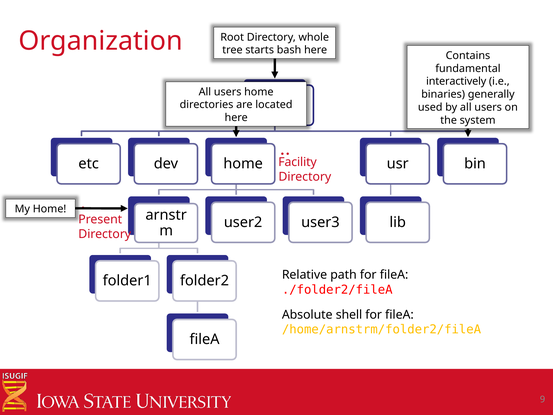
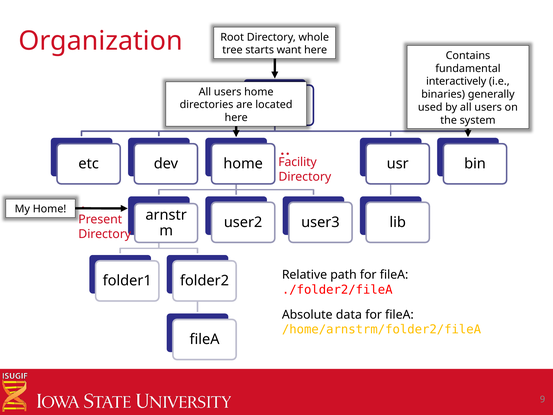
bash: bash -> want
shell: shell -> data
